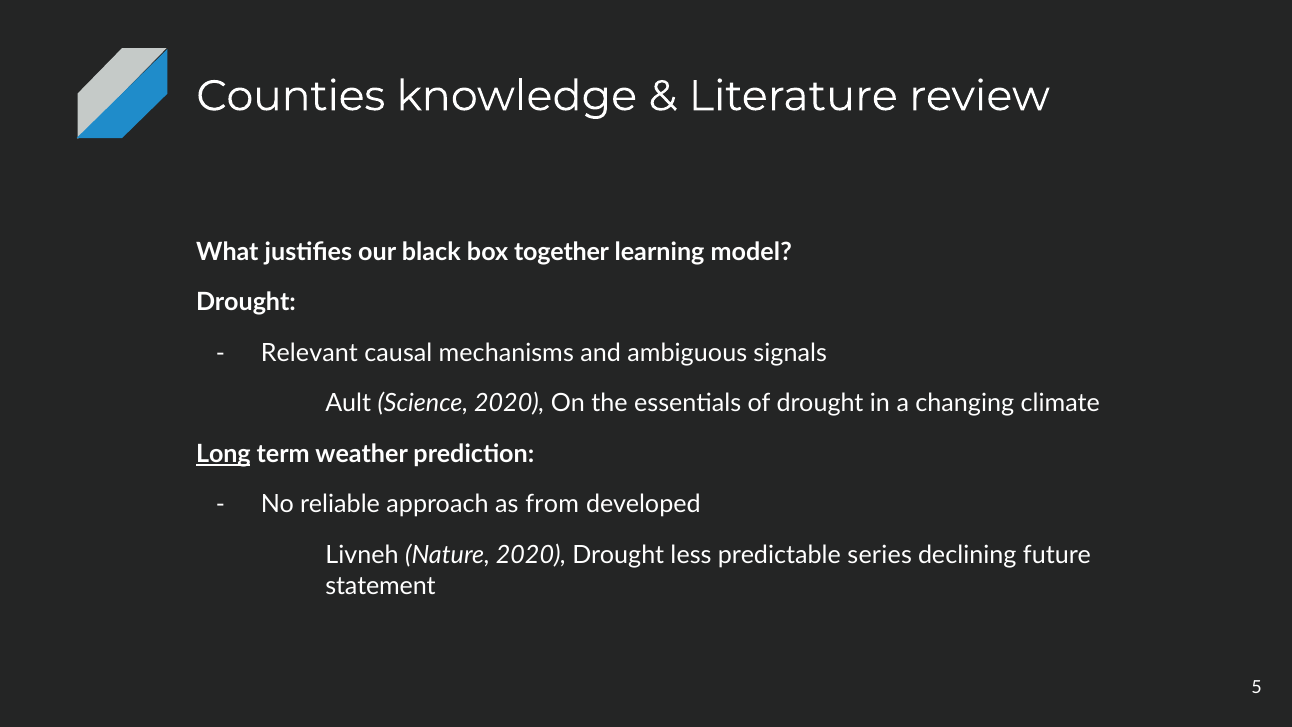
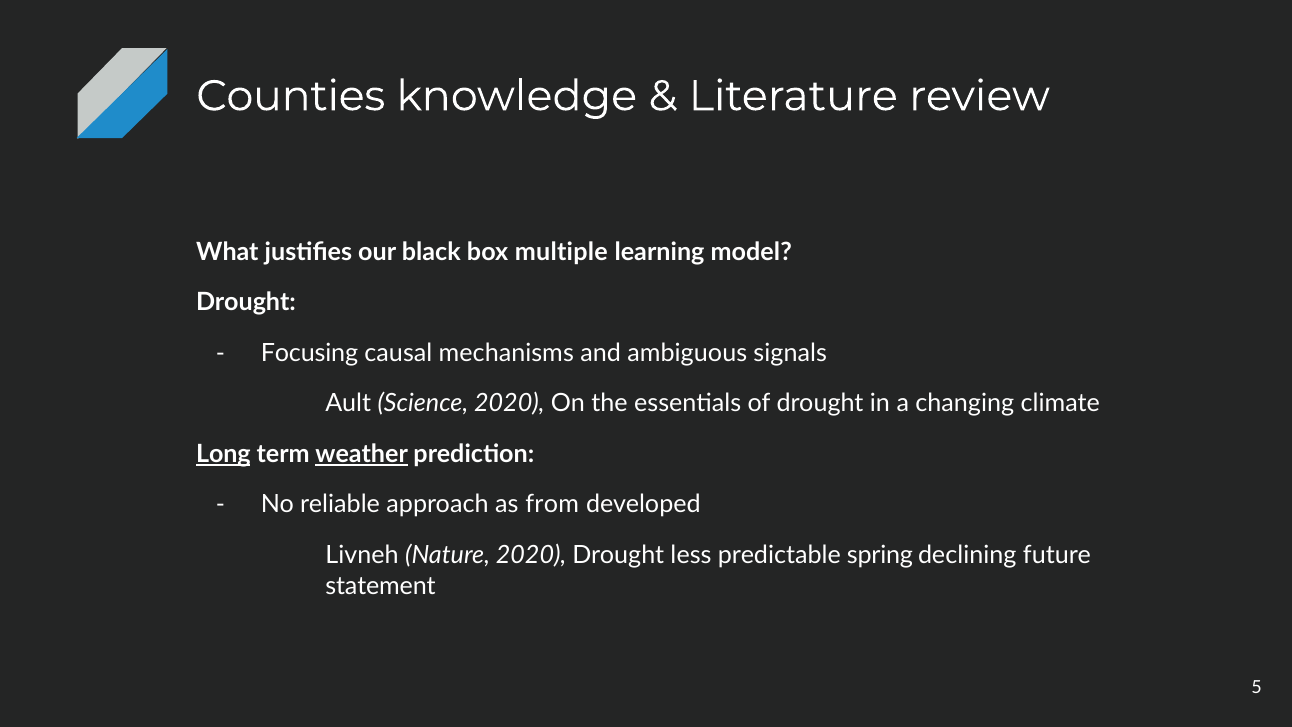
together: together -> multiple
Relevant: Relevant -> Focusing
weather underline: none -> present
series: series -> spring
